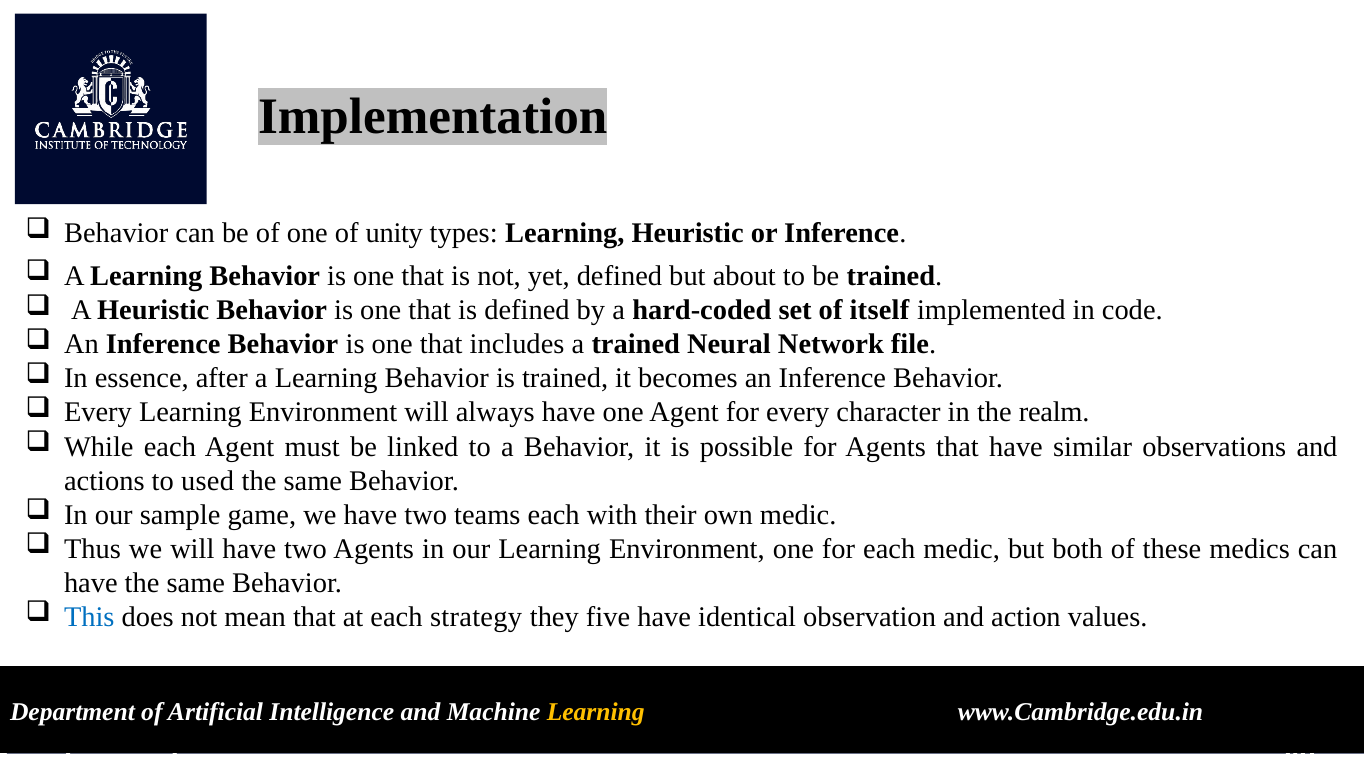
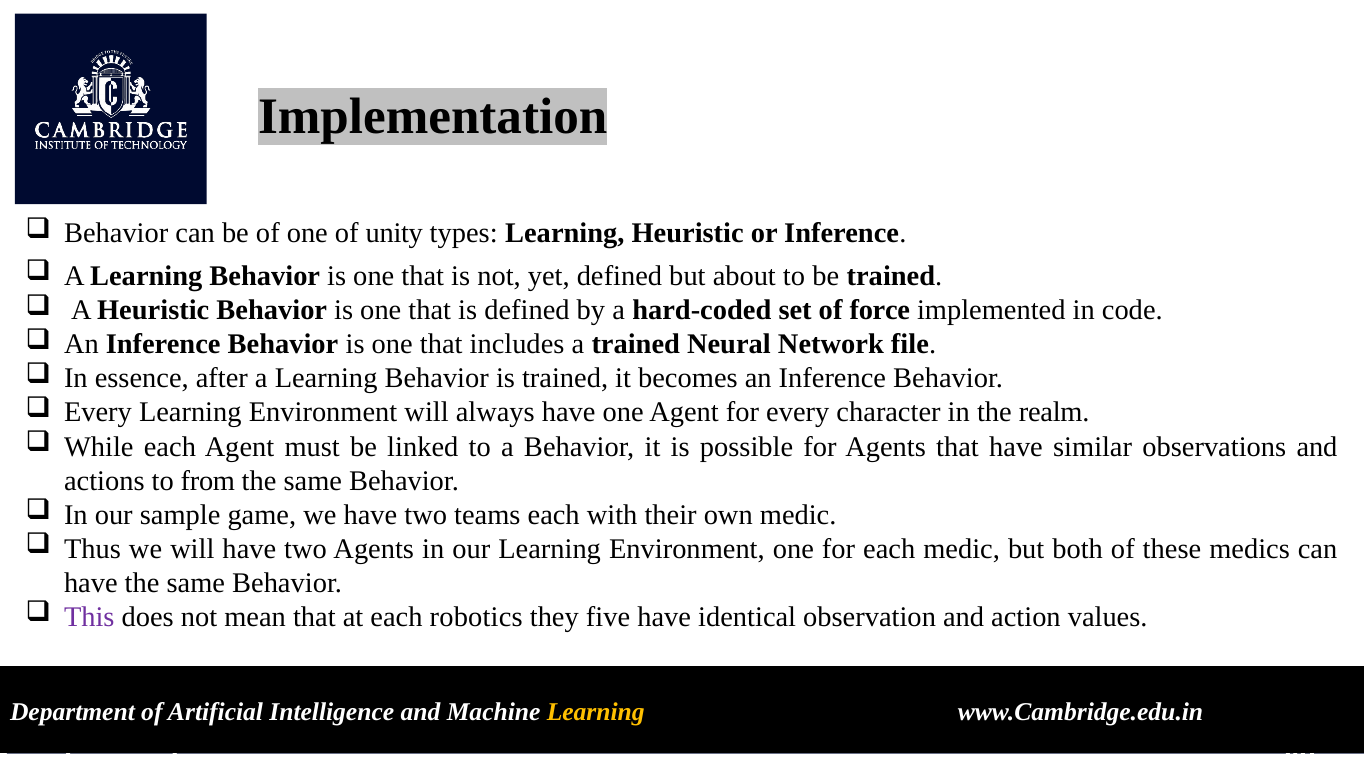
itself: itself -> force
used: used -> from
This colour: blue -> purple
strategy: strategy -> robotics
